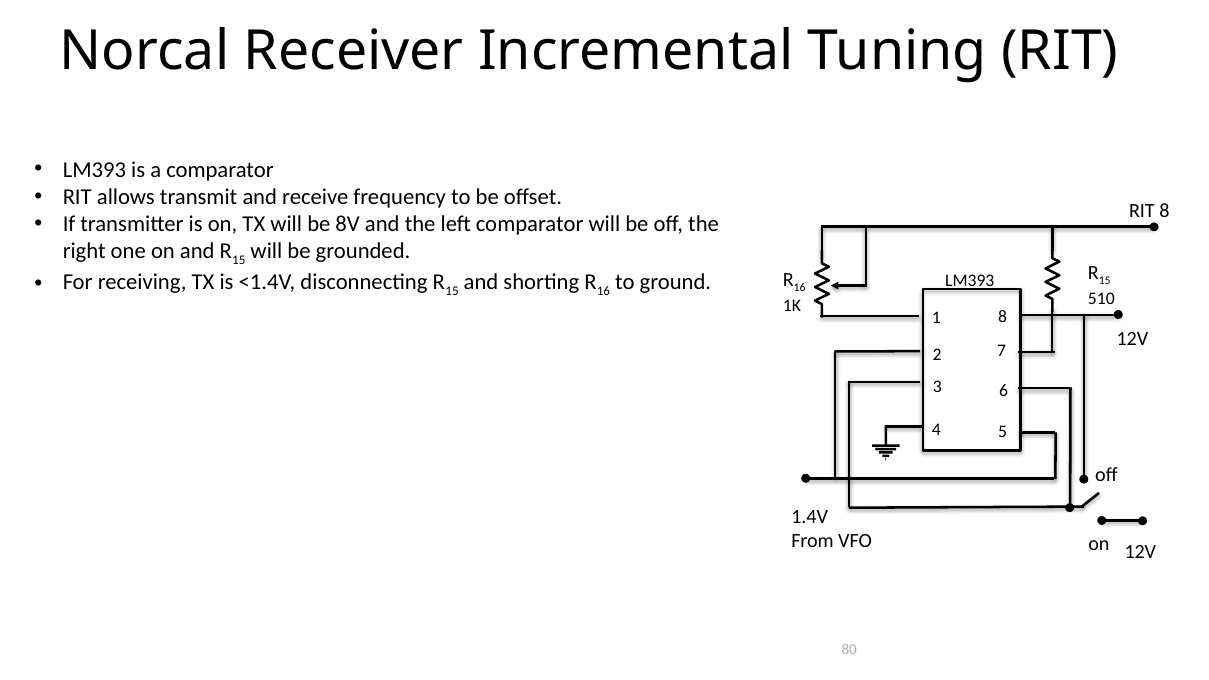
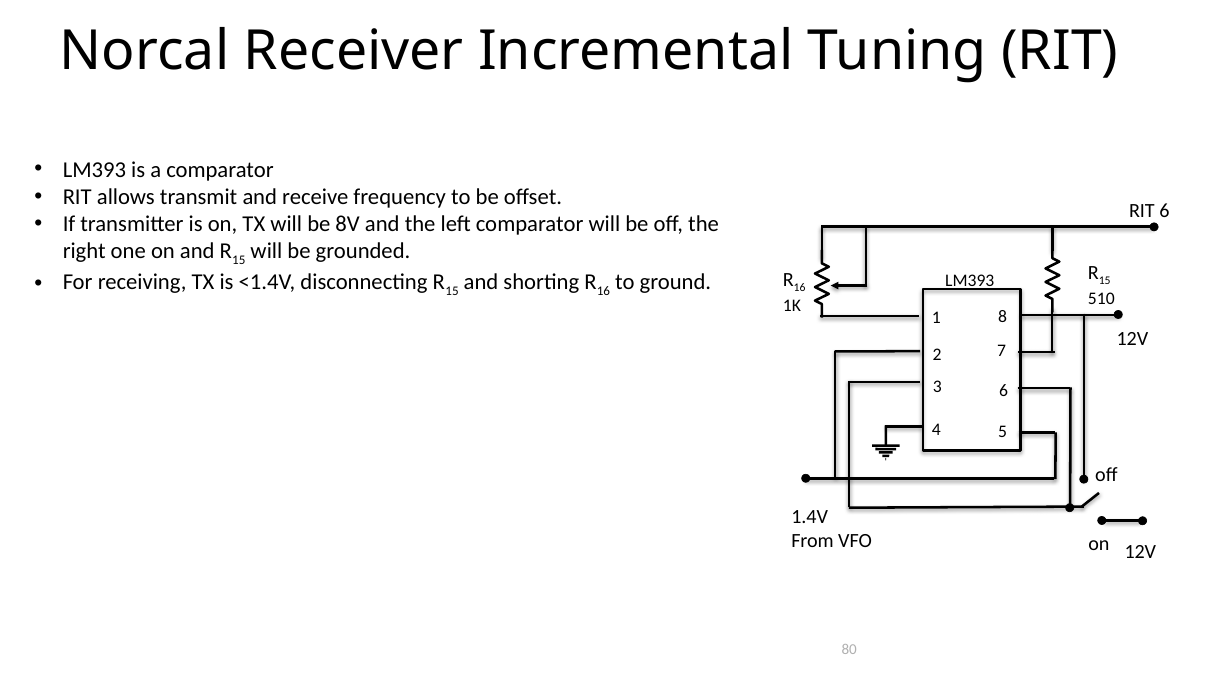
RIT 8: 8 -> 6
